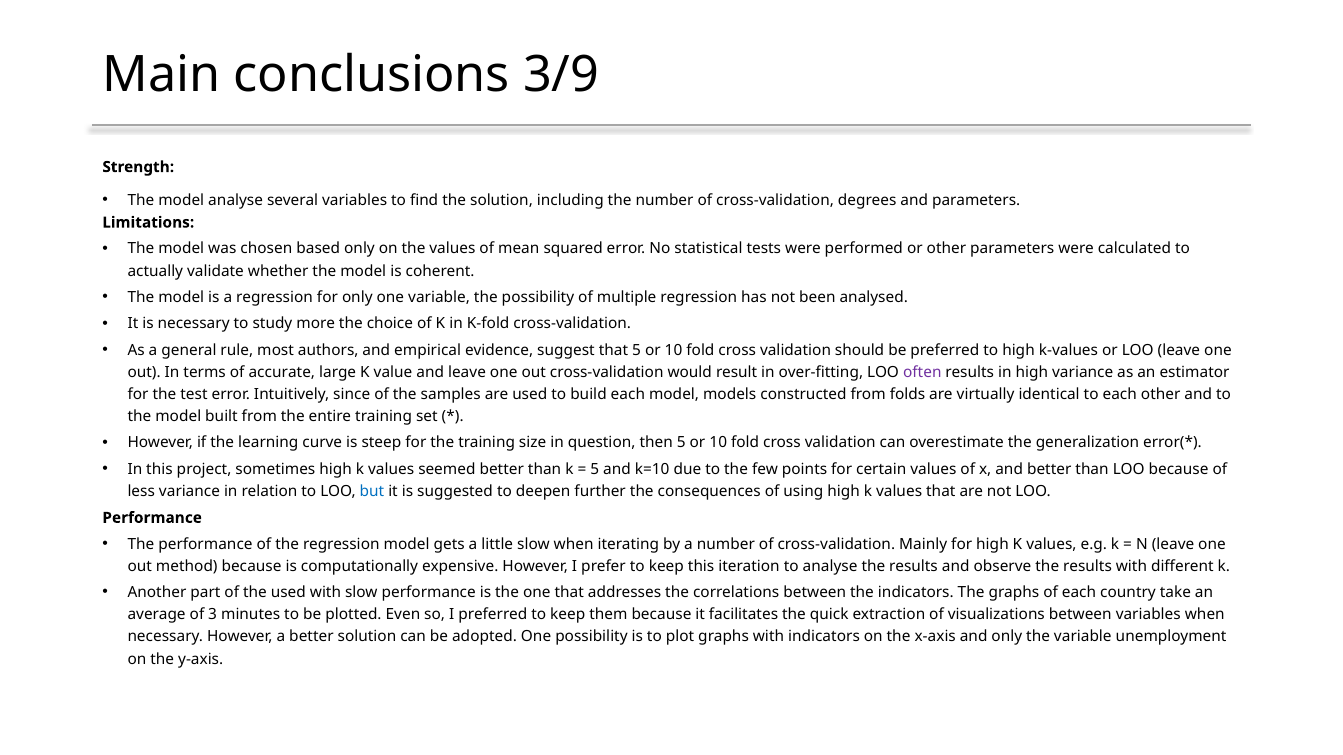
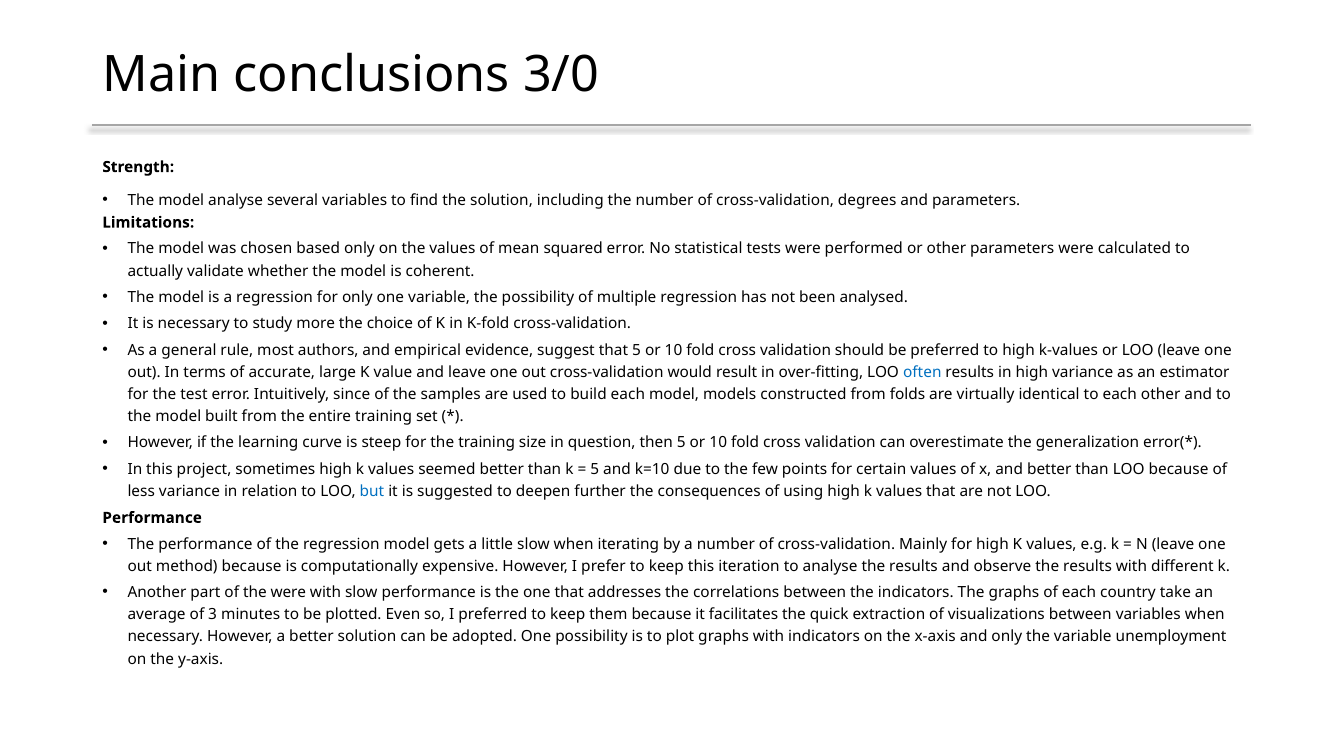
3/9: 3/9 -> 3/0
often colour: purple -> blue
the used: used -> were
